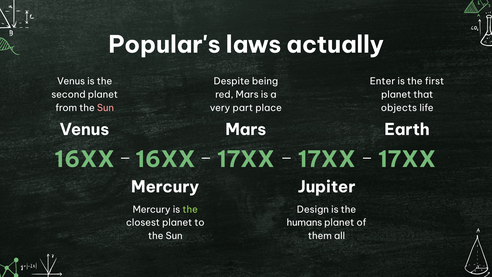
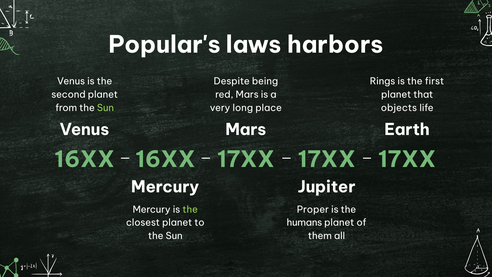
actually: actually -> harbors
Enter: Enter -> Rings
Sun at (105, 108) colour: pink -> light green
part: part -> long
Design: Design -> Proper
